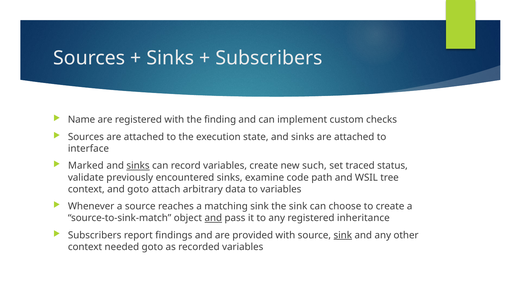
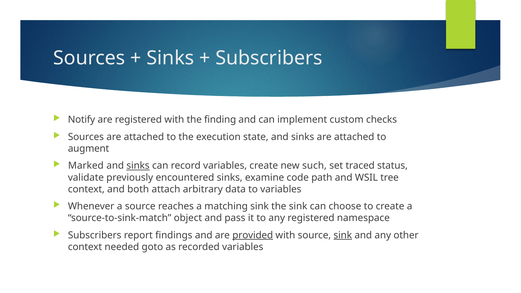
Name: Name -> Notify
interface: interface -> augment
and goto: goto -> both
and at (213, 218) underline: present -> none
inheritance: inheritance -> namespace
provided underline: none -> present
